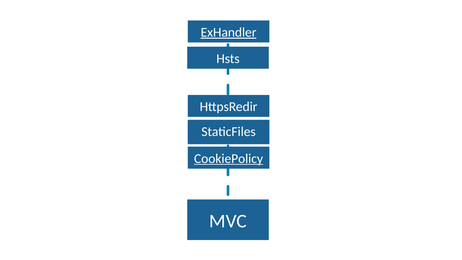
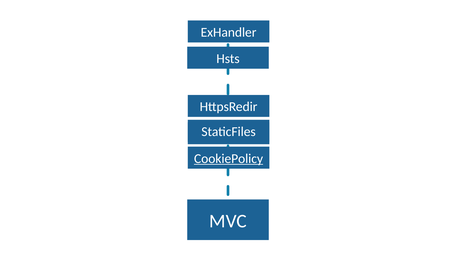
ExHandler underline: present -> none
